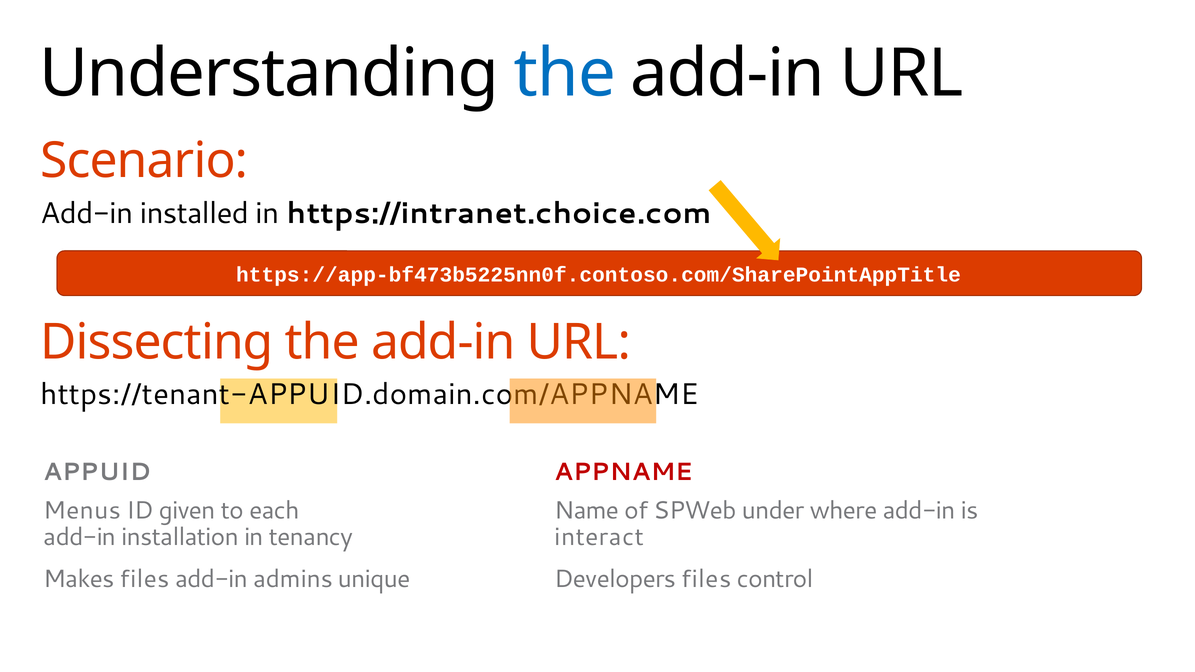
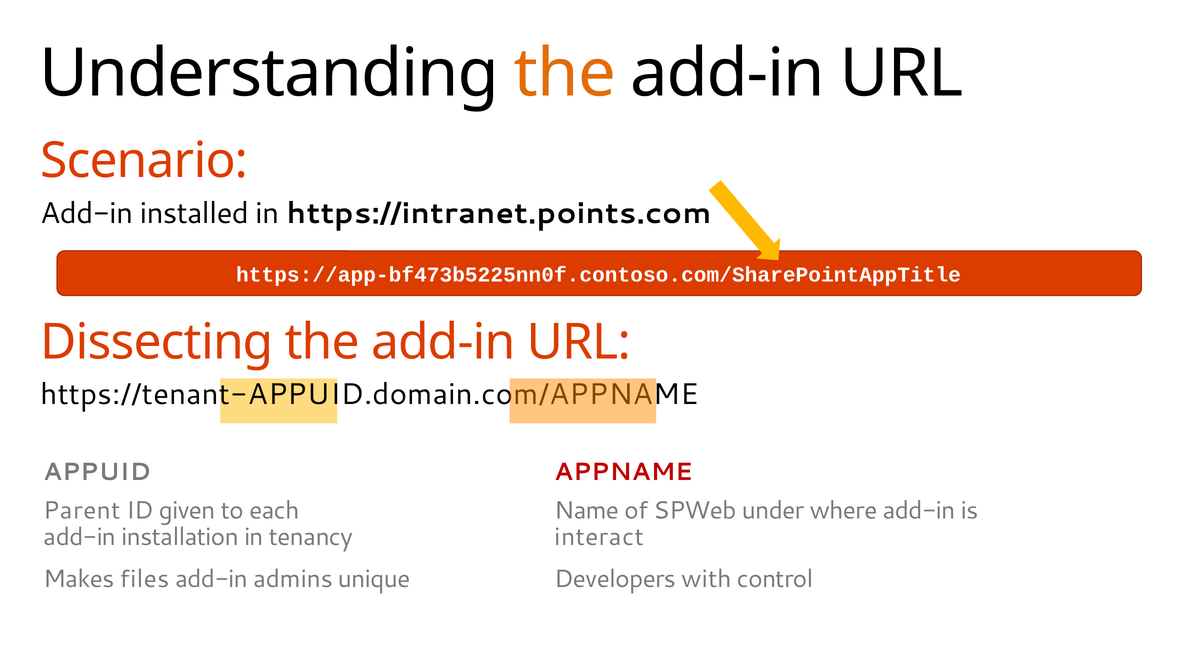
the at (565, 74) colour: blue -> orange
https://intranet.choice.com: https://intranet.choice.com -> https://intranet.points.com
Menus: Menus -> Parent
Developers files: files -> with
